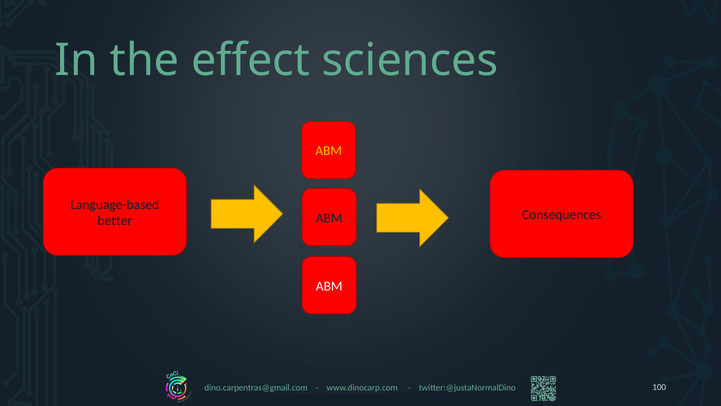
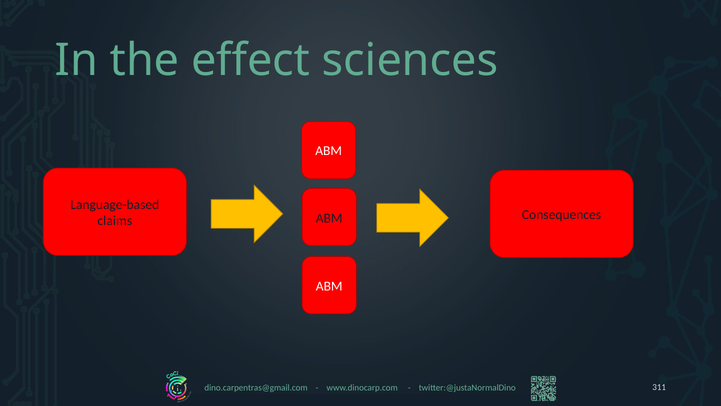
ABM at (329, 151) colour: yellow -> white
better: better -> claims
100: 100 -> 311
